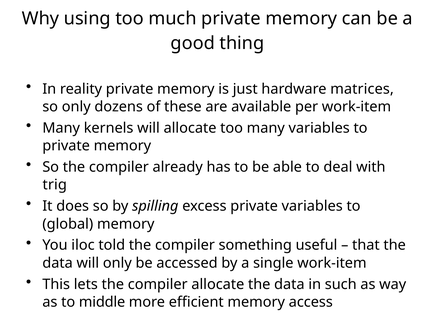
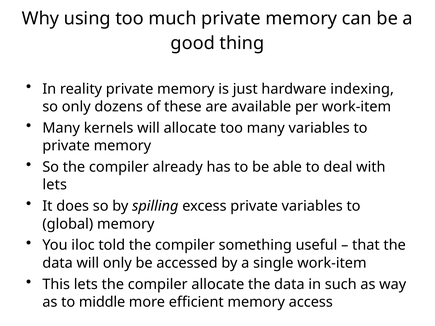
matrices: matrices -> indexing
trig at (55, 185): trig -> lets
